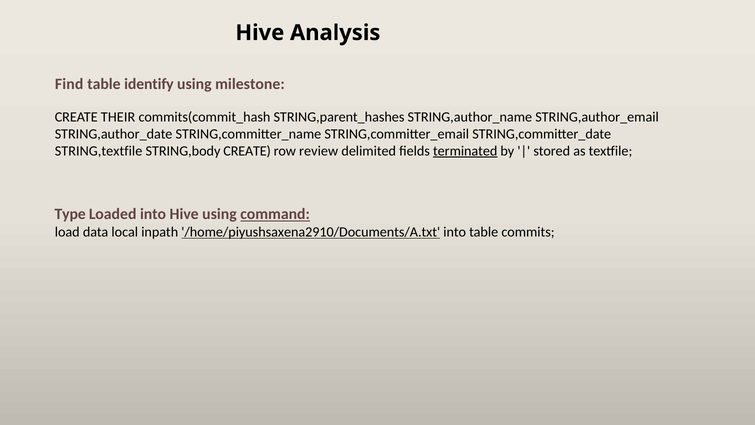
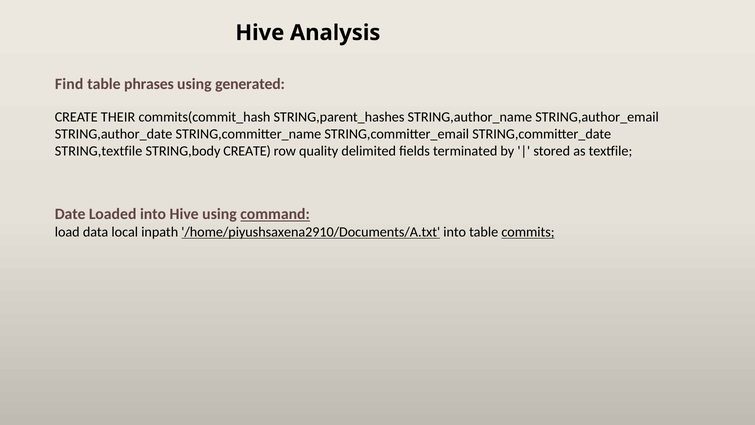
identify: identify -> phrases
milestone: milestone -> generated
review: review -> quality
terminated underline: present -> none
Type: Type -> Date
commits underline: none -> present
